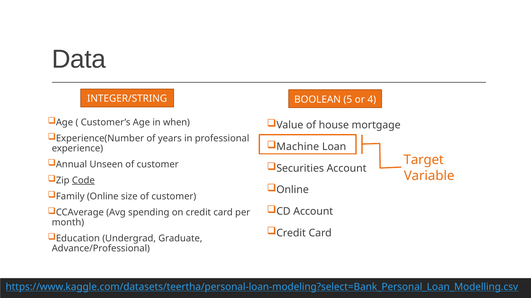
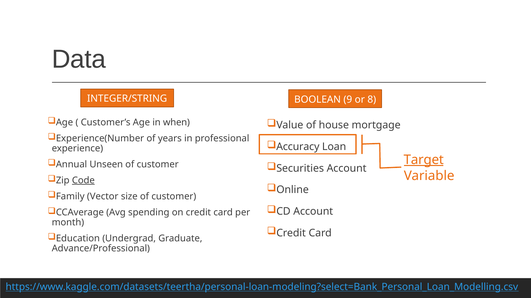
5: 5 -> 9
4: 4 -> 8
Machine: Machine -> Accuracy
Target underline: none -> present
Family Online: Online -> Vector
